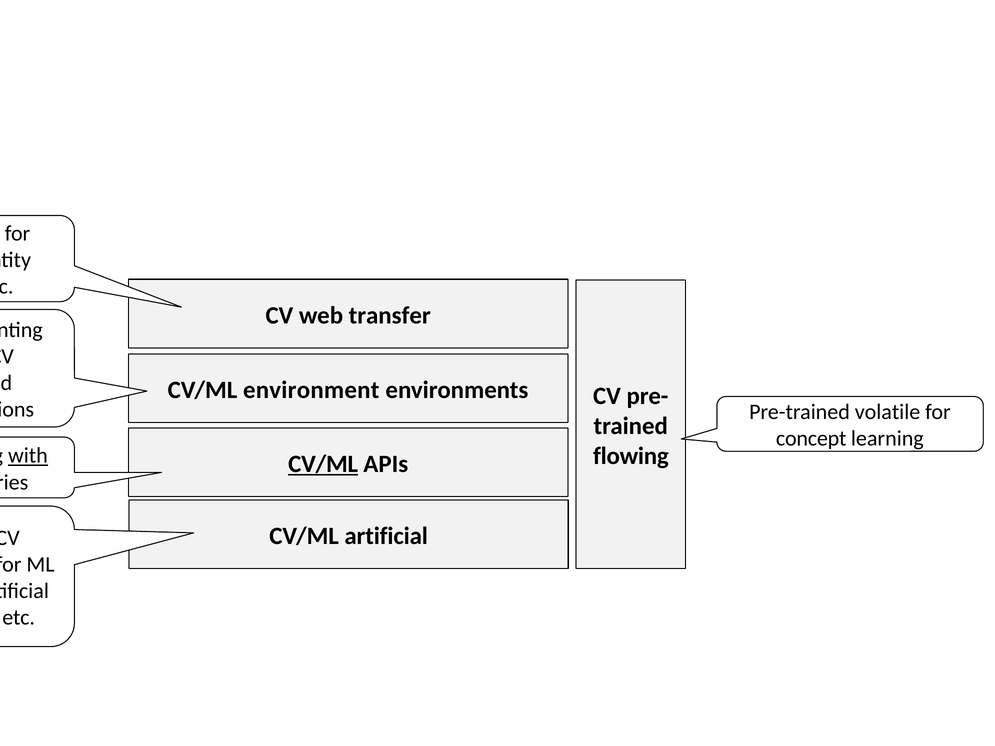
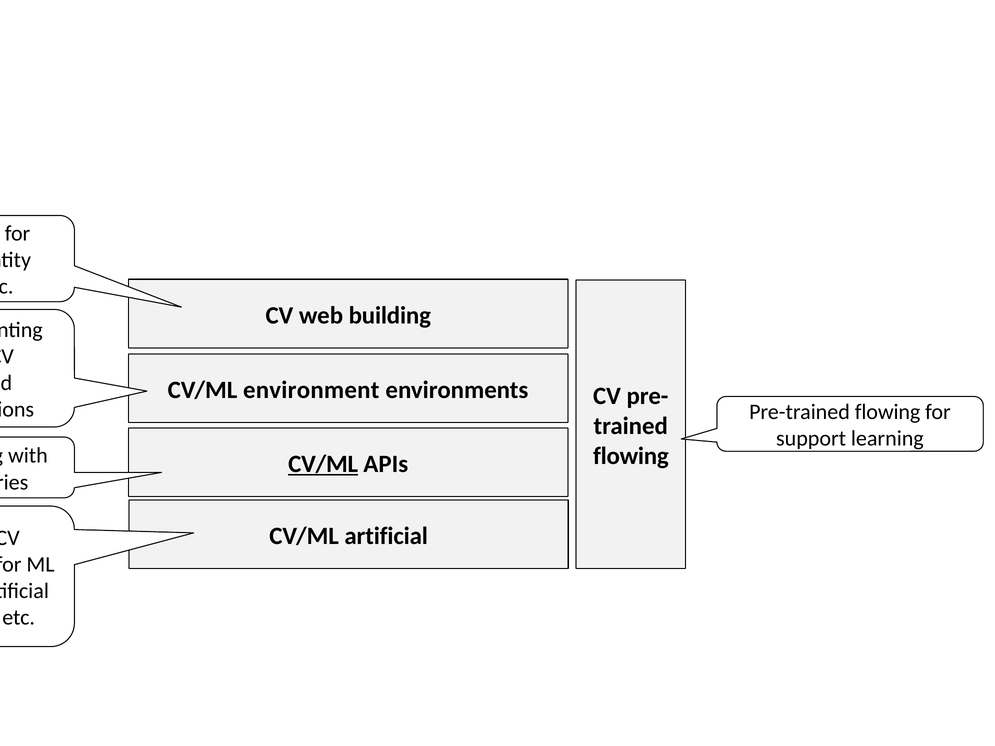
transfer: transfer -> building
Pre-trained volatile: volatile -> flowing
concept: concept -> support
with at (28, 456) underline: present -> none
